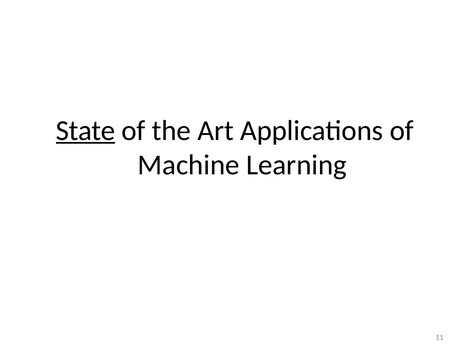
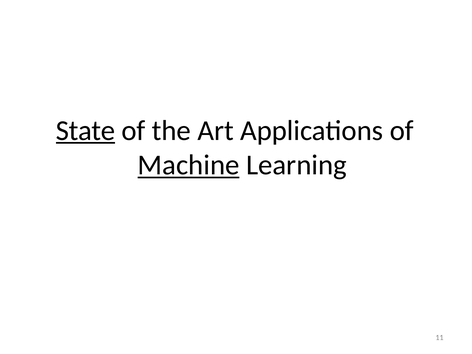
Machine underline: none -> present
